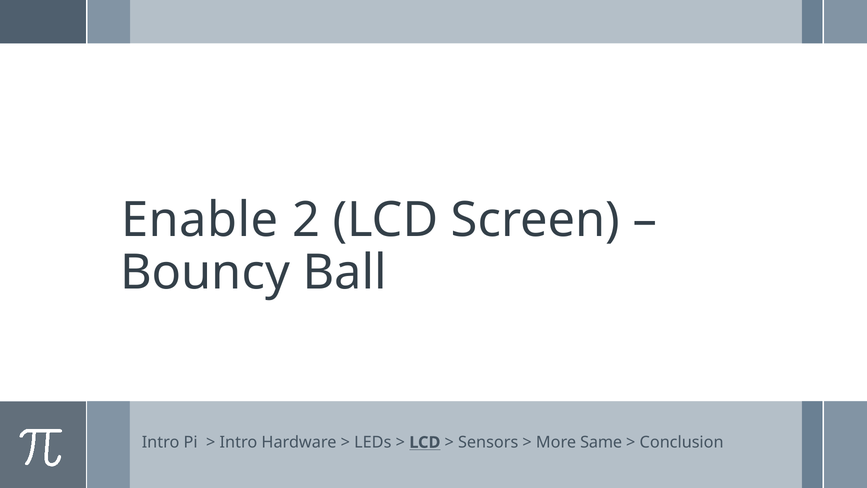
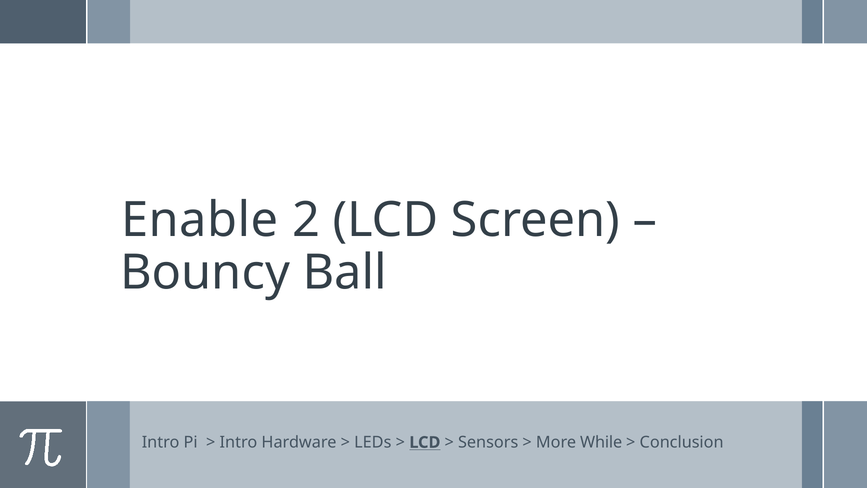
Same: Same -> While
